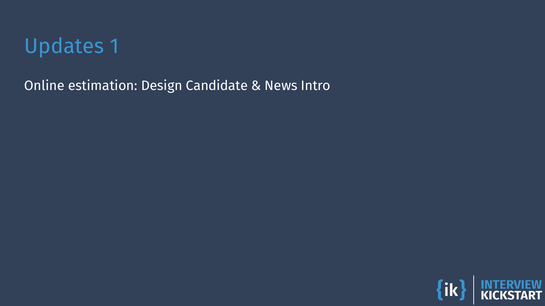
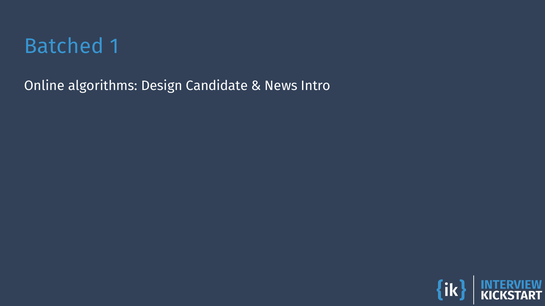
Updates: Updates -> Batched
estimation: estimation -> algorithms
